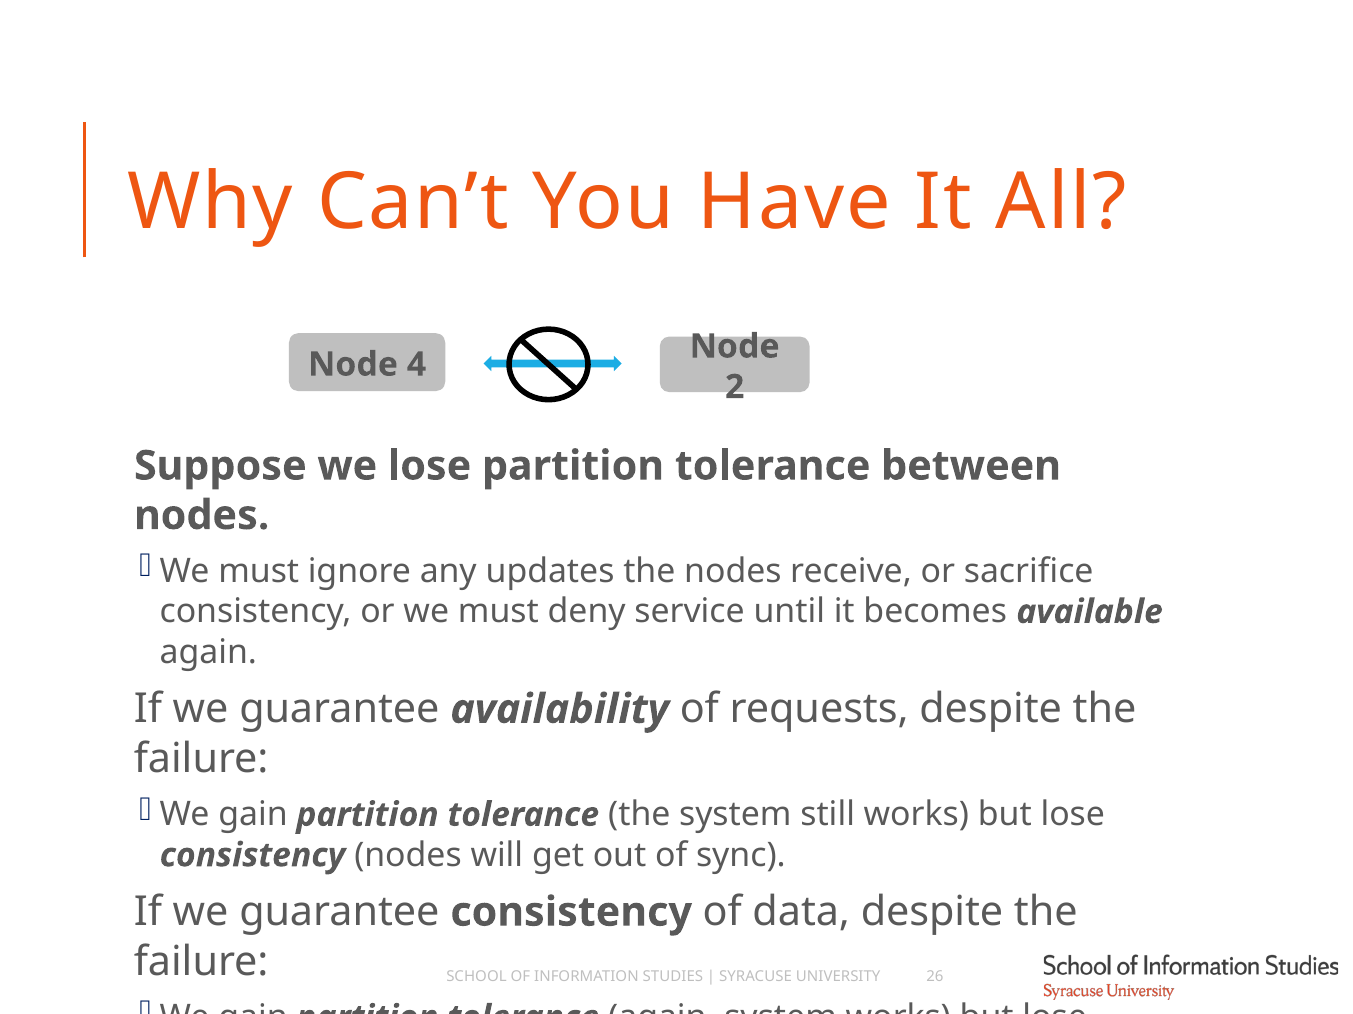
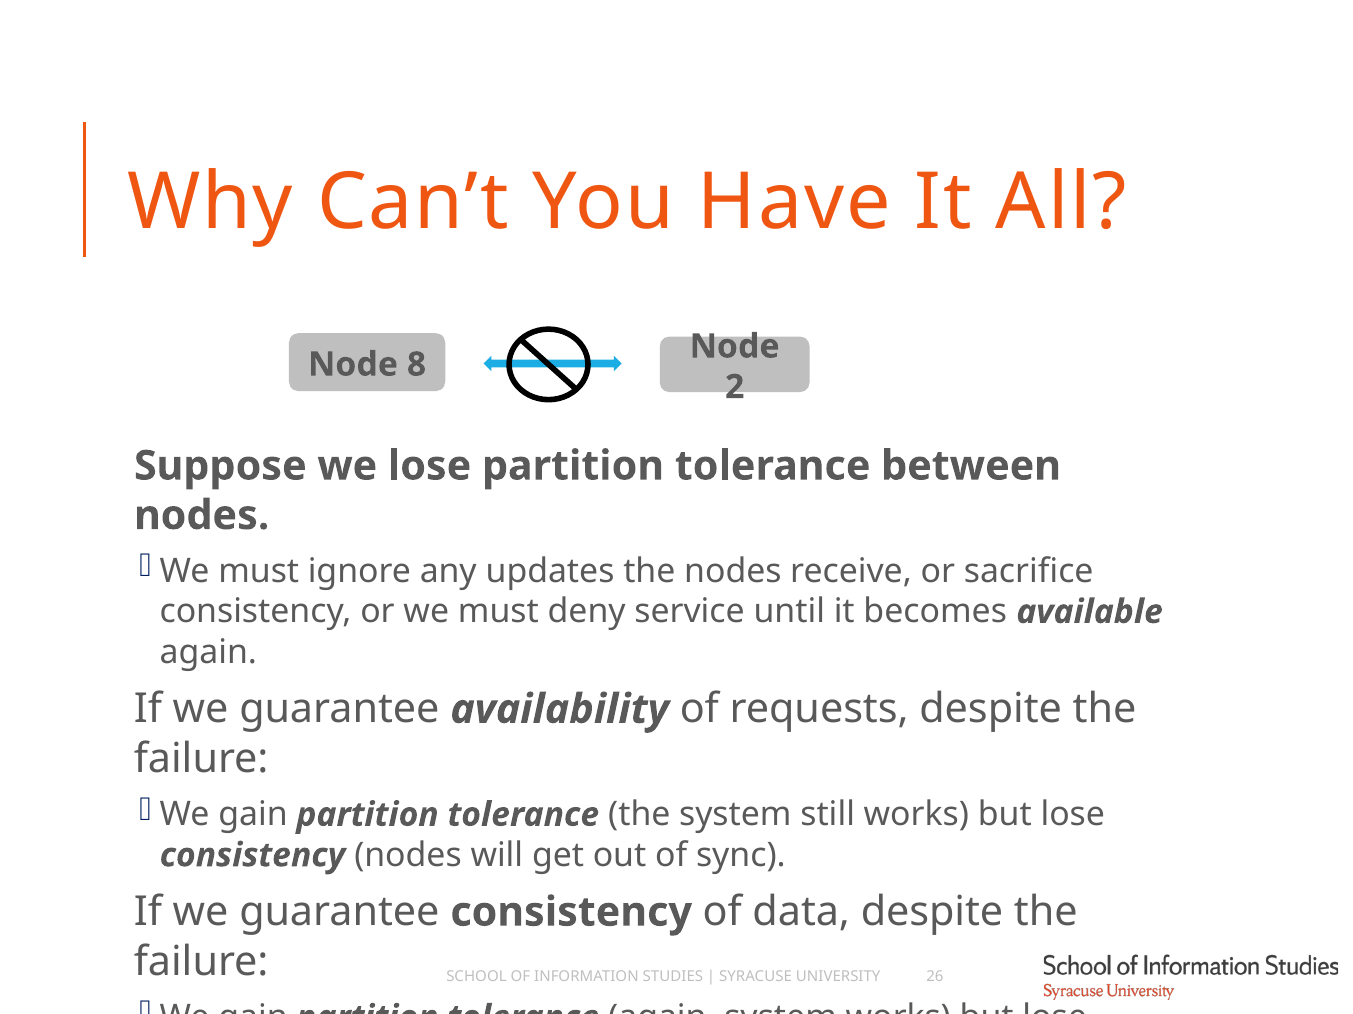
4: 4 -> 8
